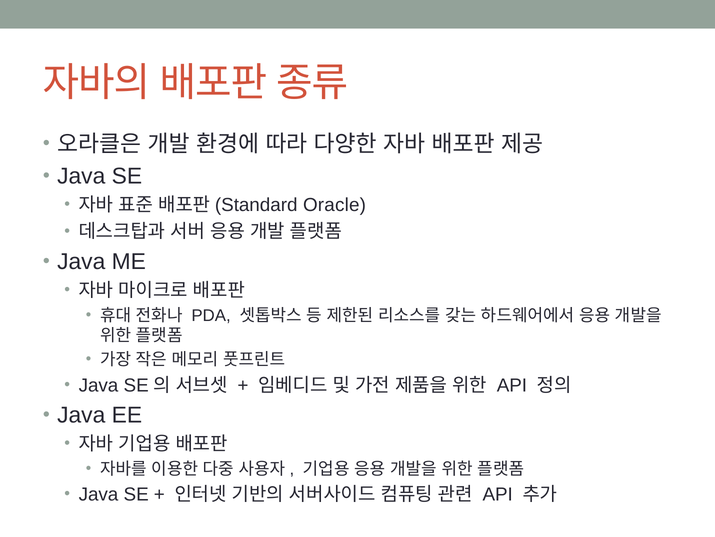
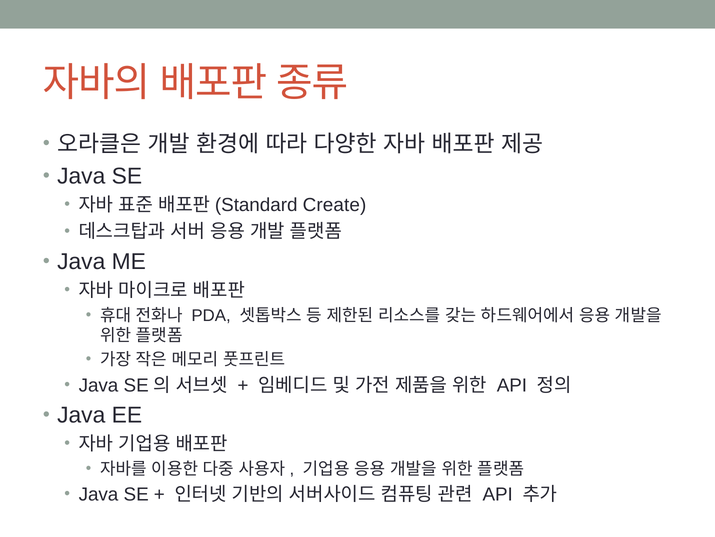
Oracle: Oracle -> Create
